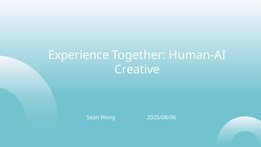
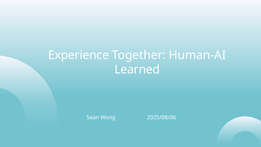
Creative: Creative -> Learned
